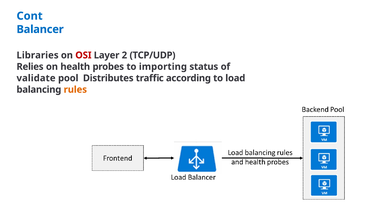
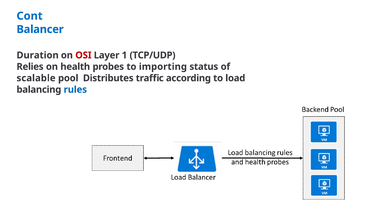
Libraries: Libraries -> Duration
2: 2 -> 1
validate: validate -> scalable
rules colour: orange -> blue
